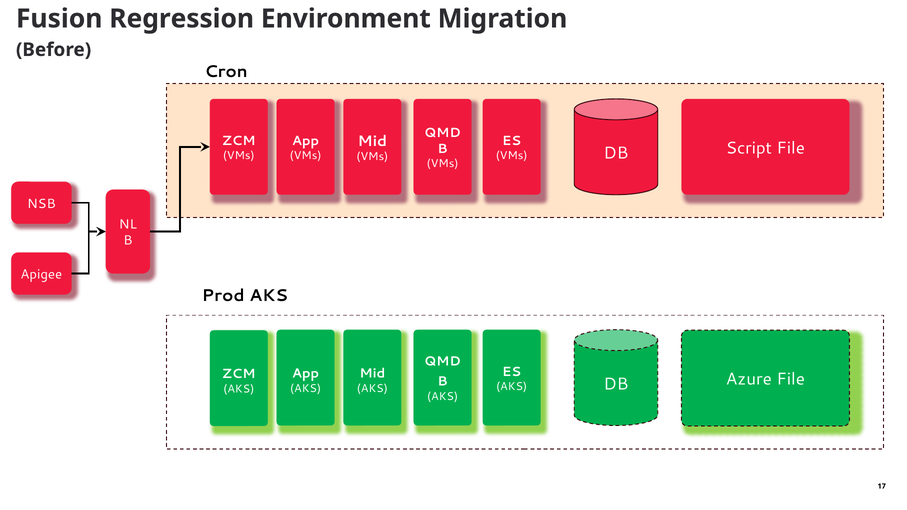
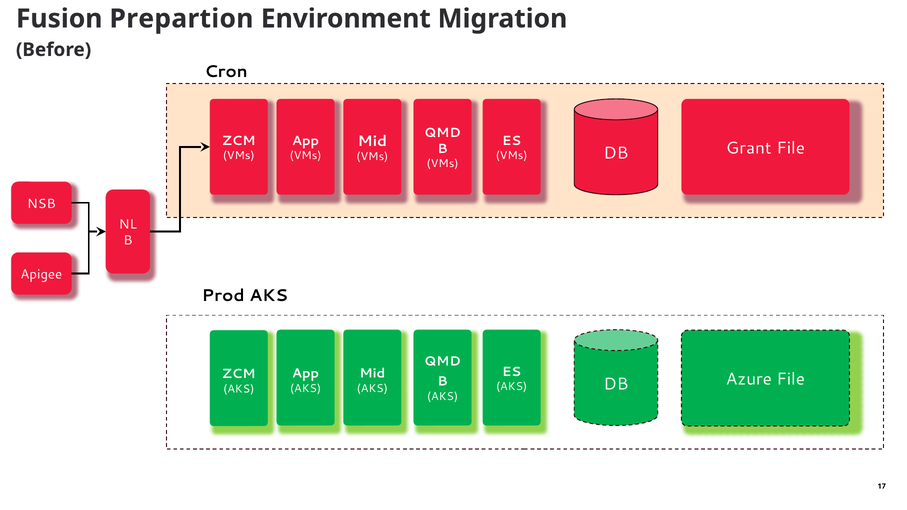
Regression: Regression -> Prepartion
Script: Script -> Grant
